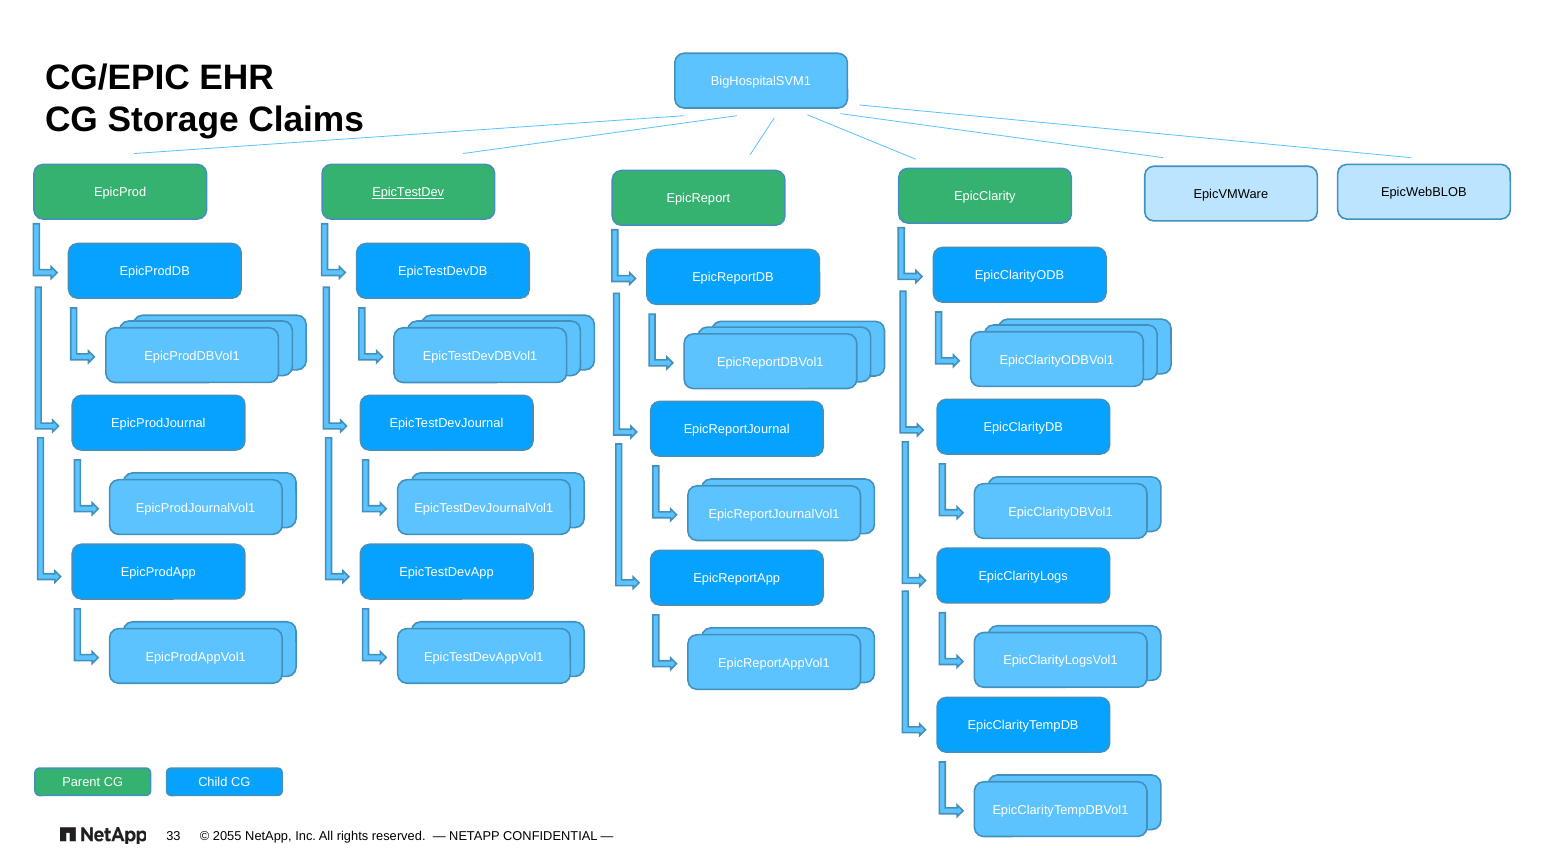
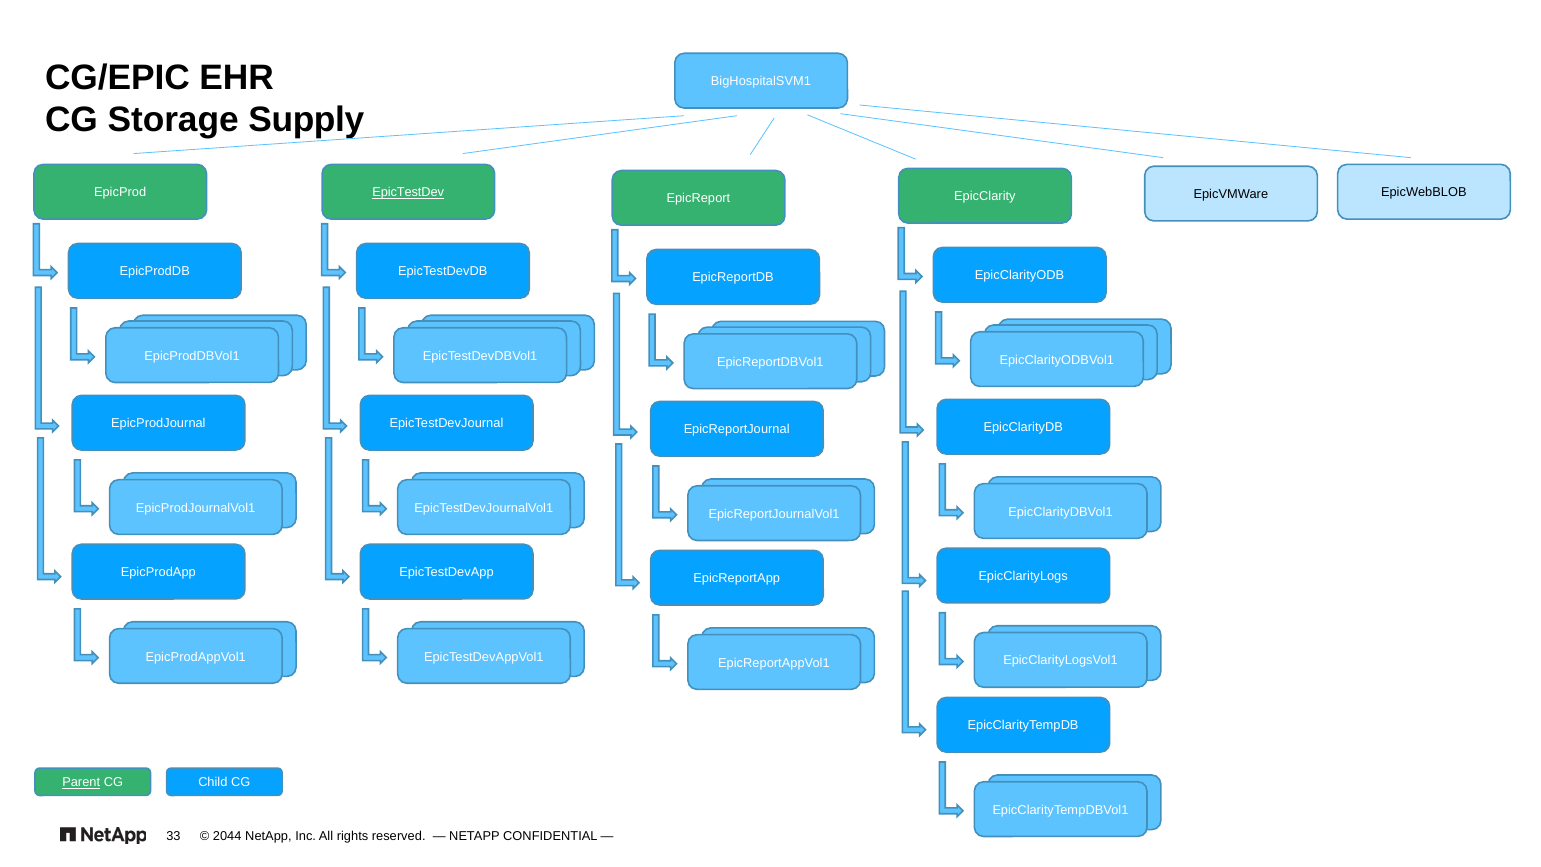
Claims: Claims -> Supply
Parent underline: none -> present
2055: 2055 -> 2044
